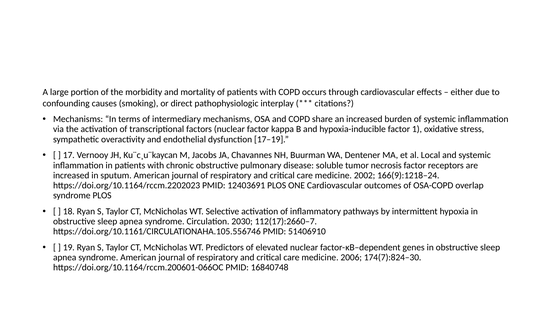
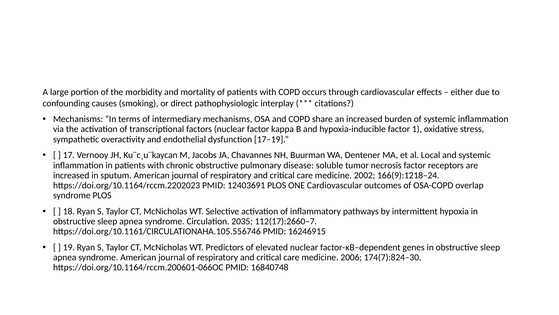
2030: 2030 -> 2035
51406910: 51406910 -> 16246915
